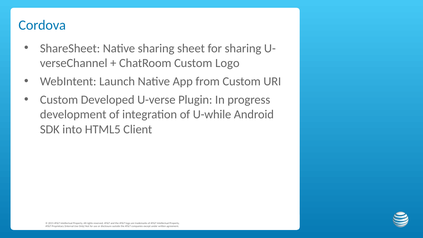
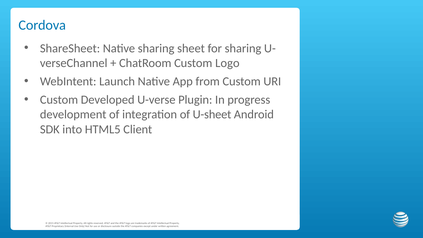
U-while: U-while -> U-sheet
